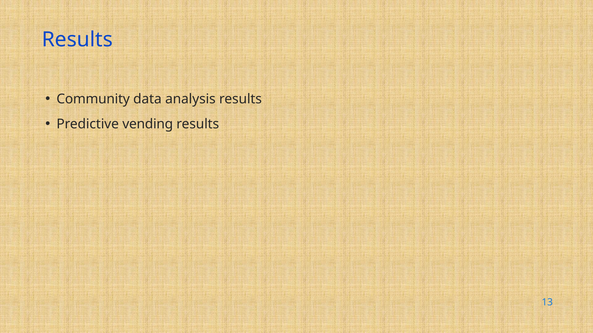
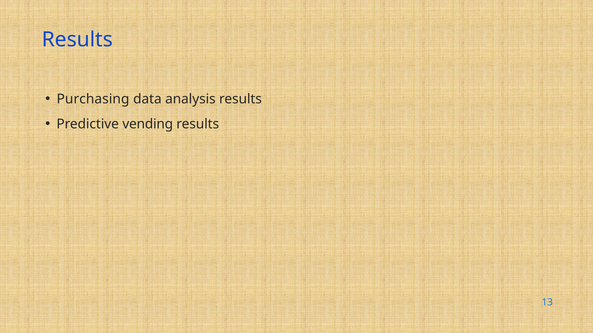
Community: Community -> Purchasing
